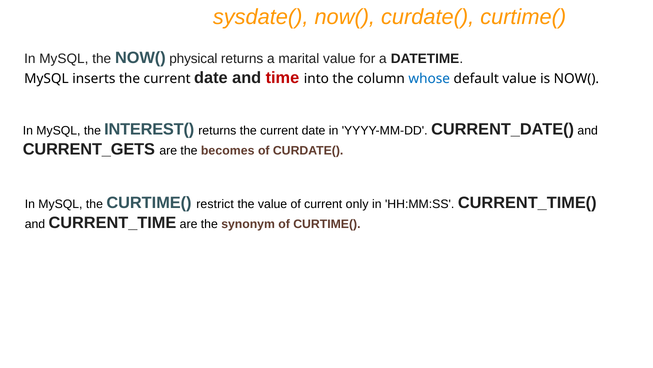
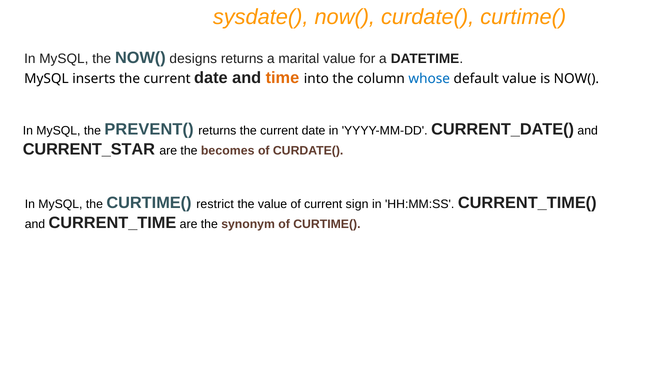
physical: physical -> designs
time colour: red -> orange
INTEREST(: INTEREST( -> PREVENT(
CURRENT_GETS: CURRENT_GETS -> CURRENT_STAR
only: only -> sign
